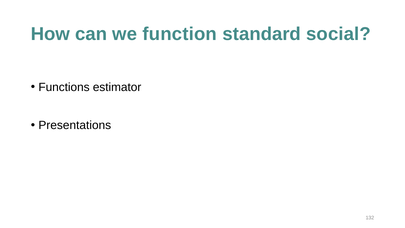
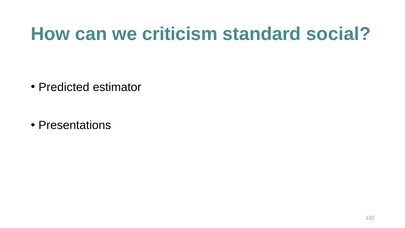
function: function -> criticism
Functions: Functions -> Predicted
